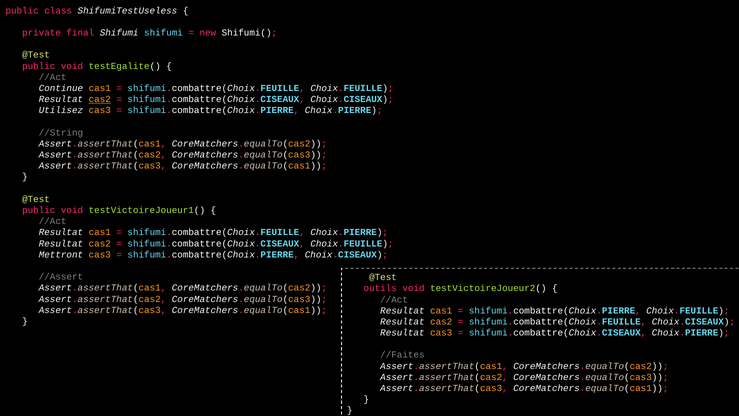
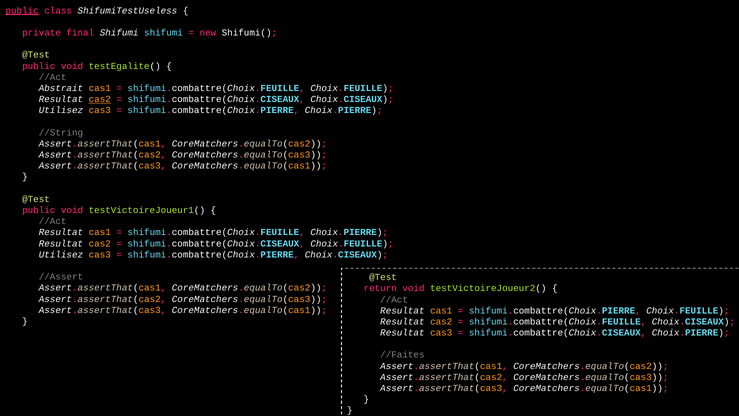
public at (22, 11) underline: none -> present
Continue: Continue -> Abstrait
Mettront at (61, 254): Mettront -> Utilisez
outils: outils -> return
